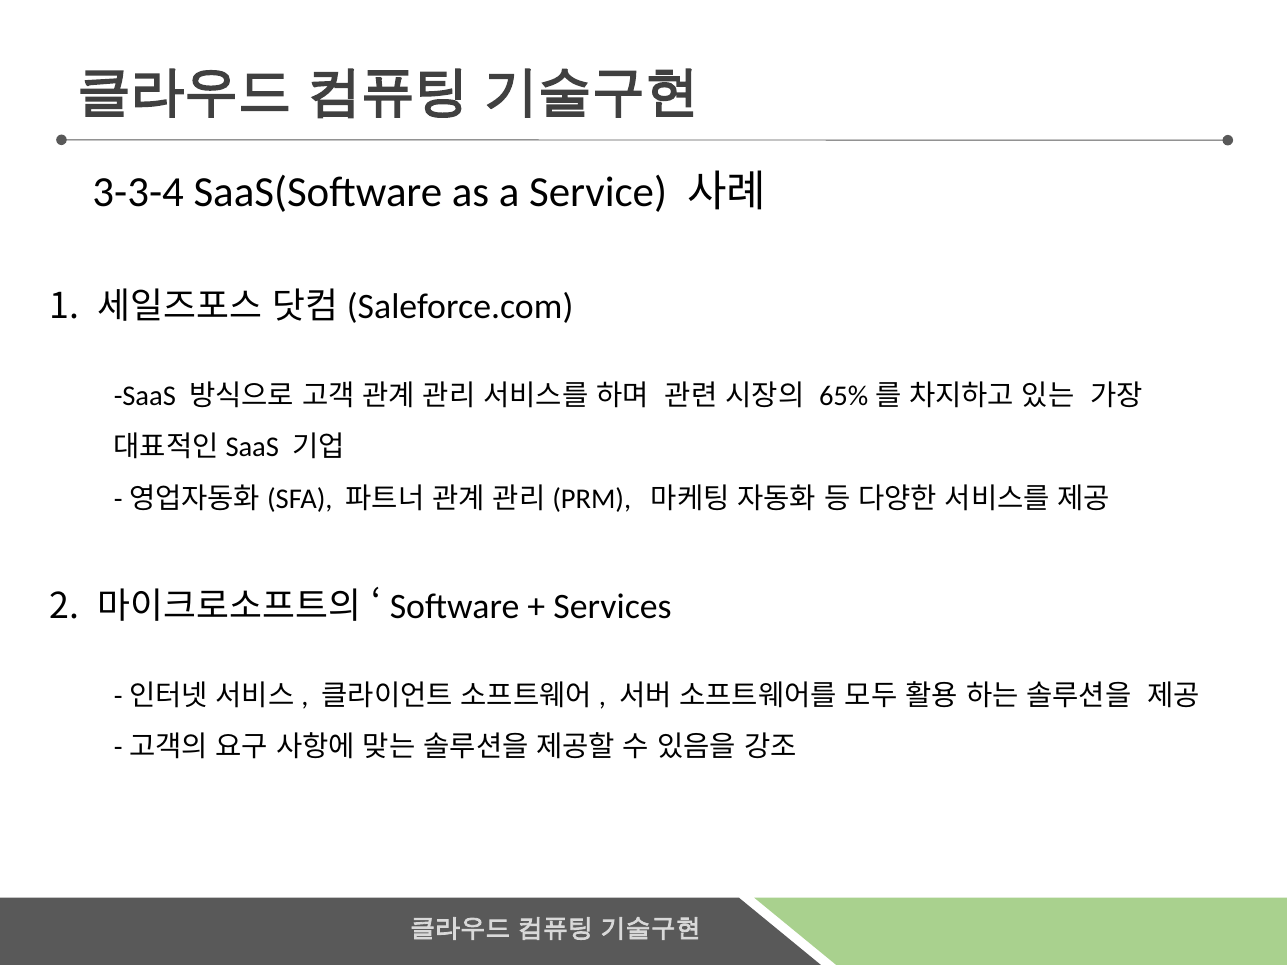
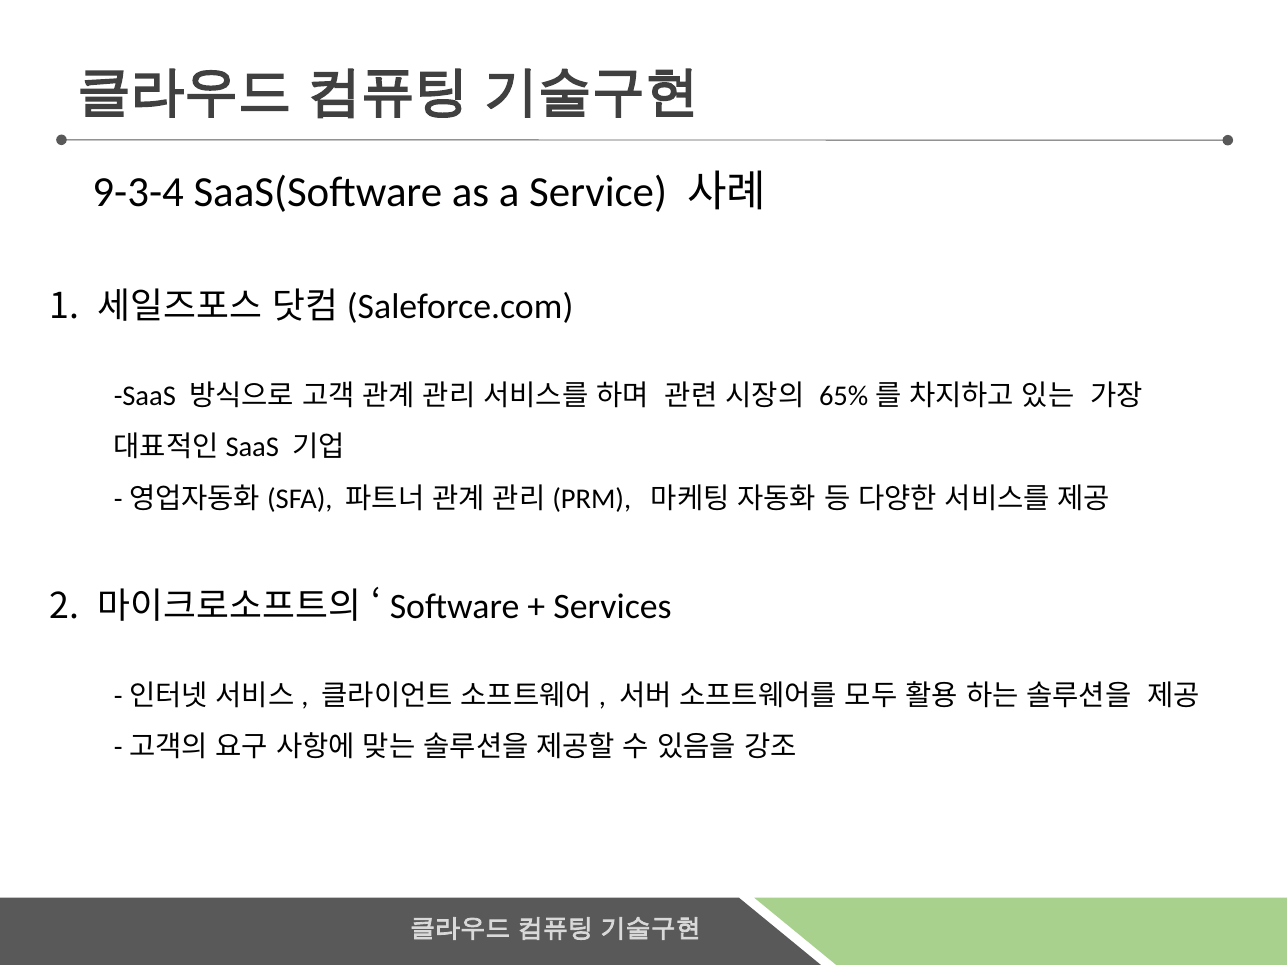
3-3-4: 3-3-4 -> 9-3-4
